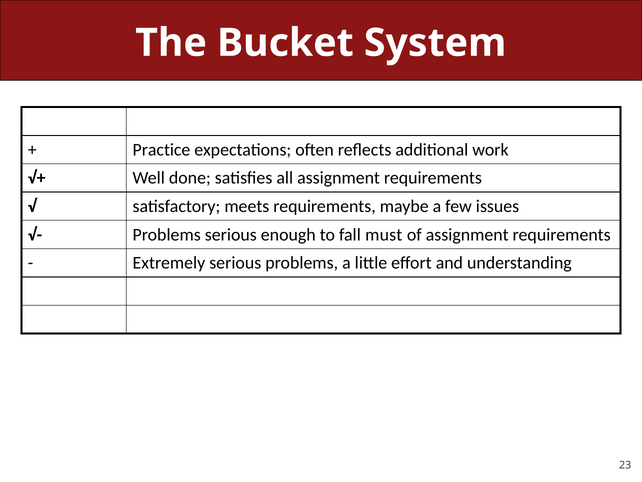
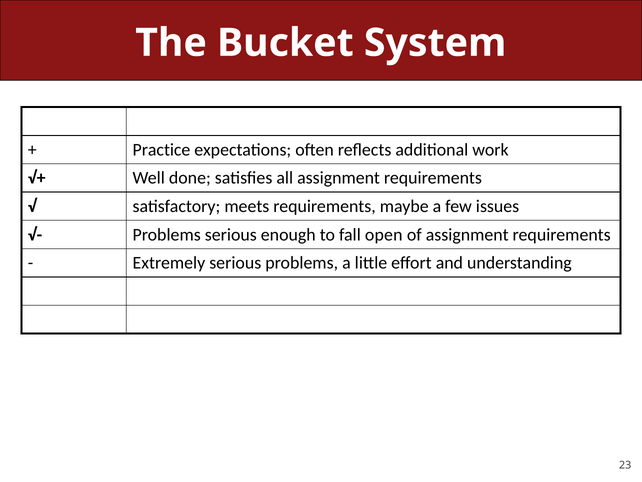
must: must -> open
